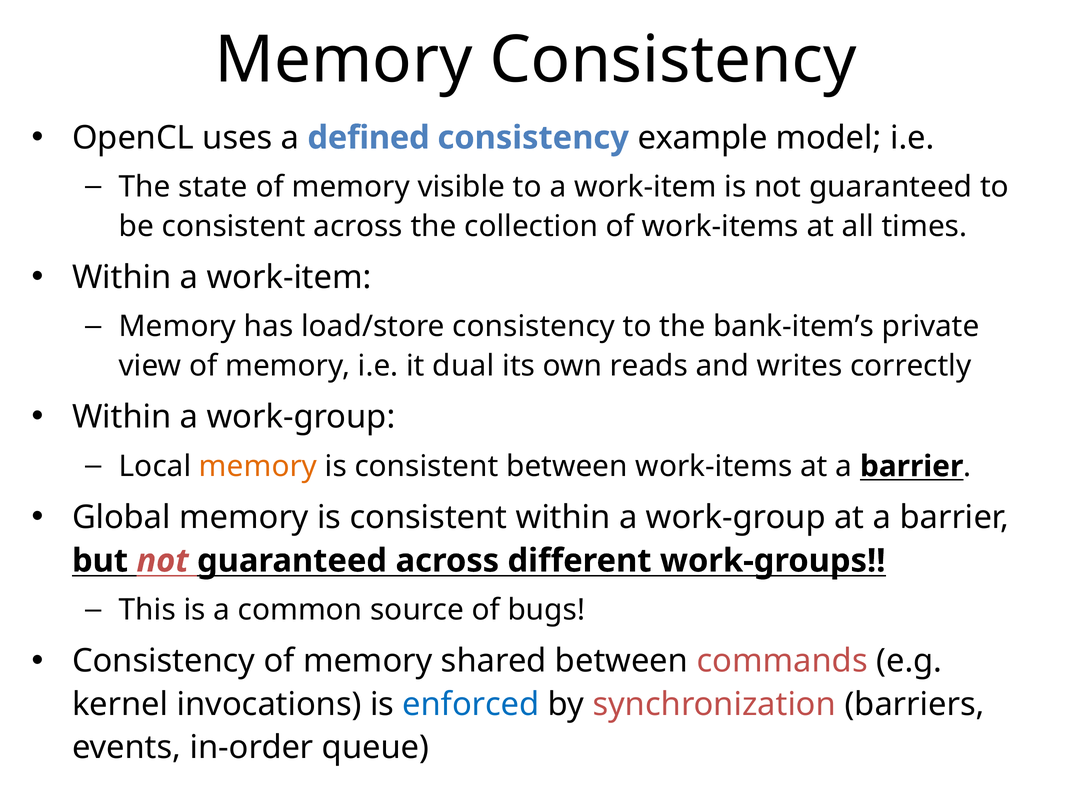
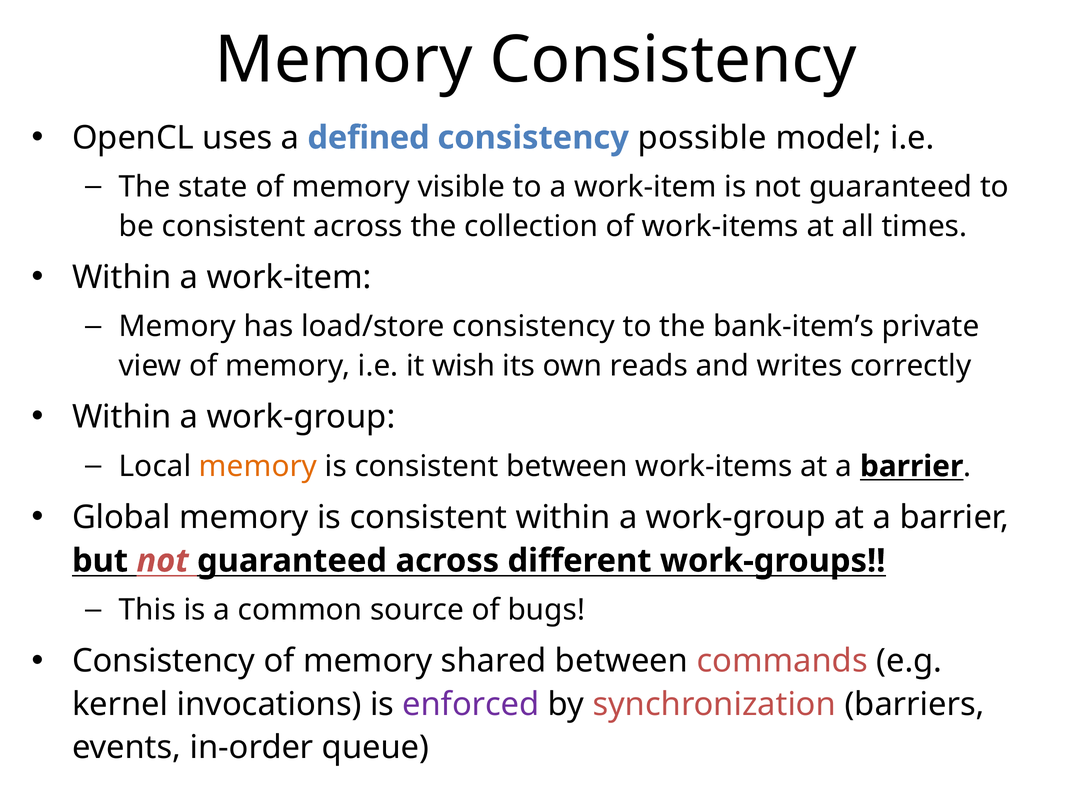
example: example -> possible
dual: dual -> wish
enforced colour: blue -> purple
